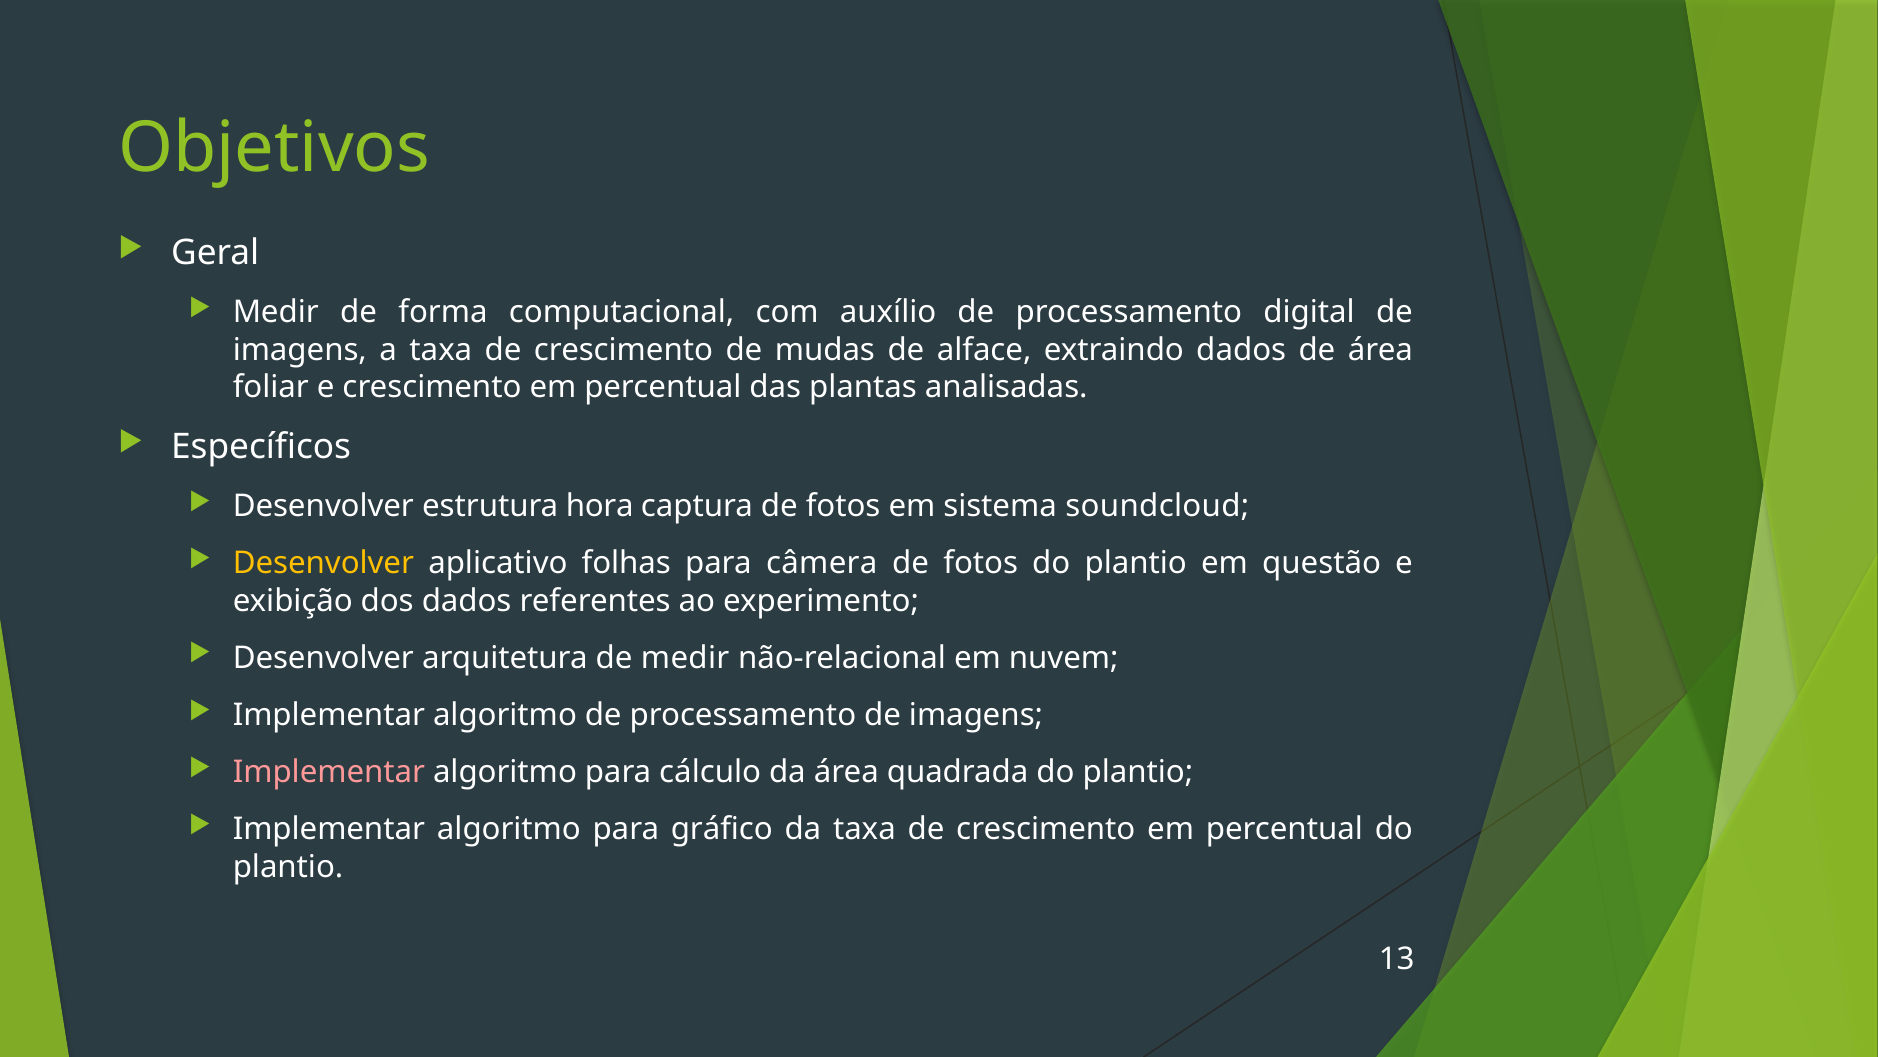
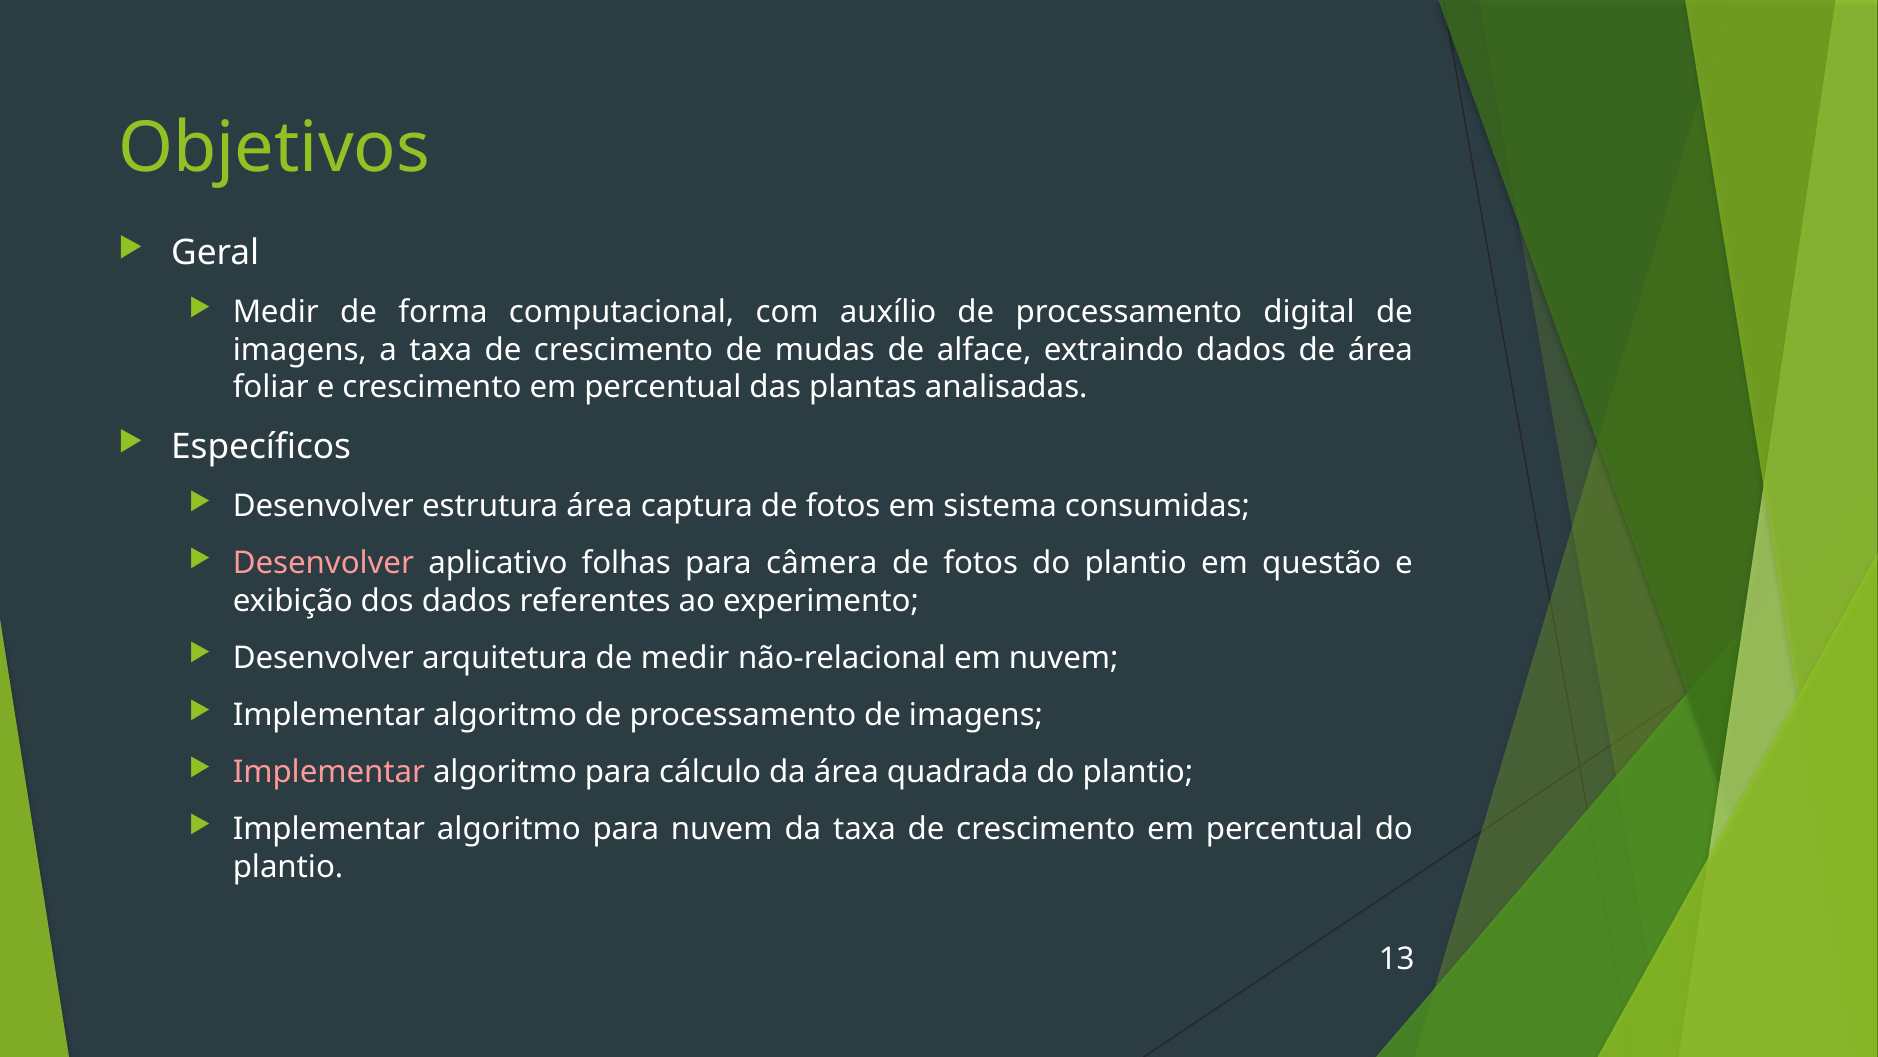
estrutura hora: hora -> área
soundcloud: soundcloud -> consumidas
Desenvolver at (323, 563) colour: yellow -> pink
para gráfico: gráfico -> nuvem
